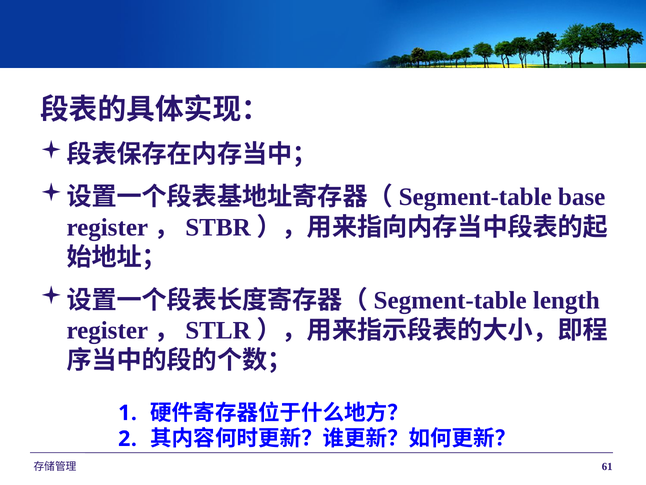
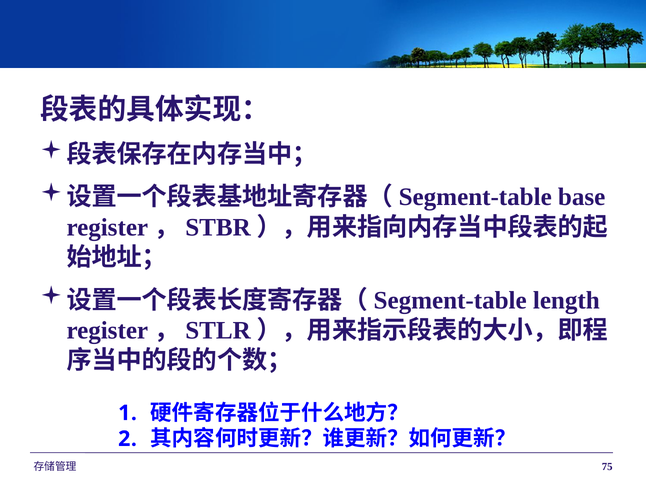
61: 61 -> 75
